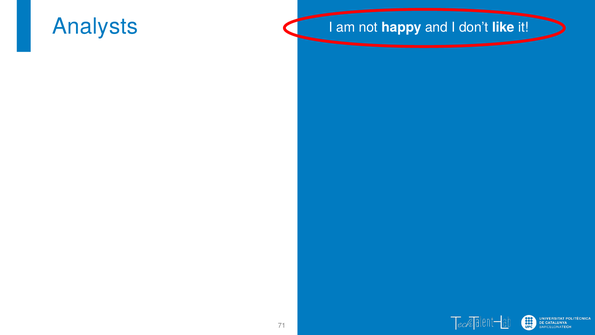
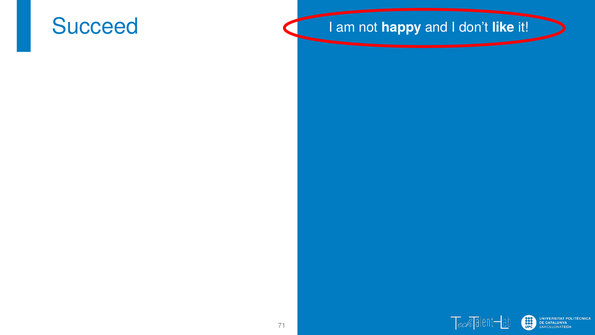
Analysts: Analysts -> Succeed
